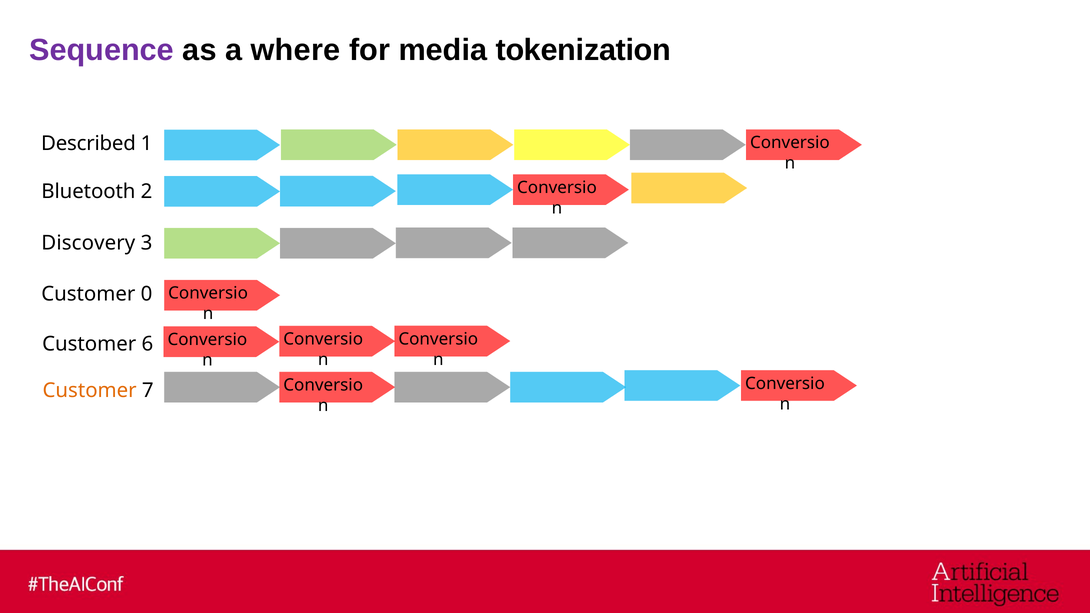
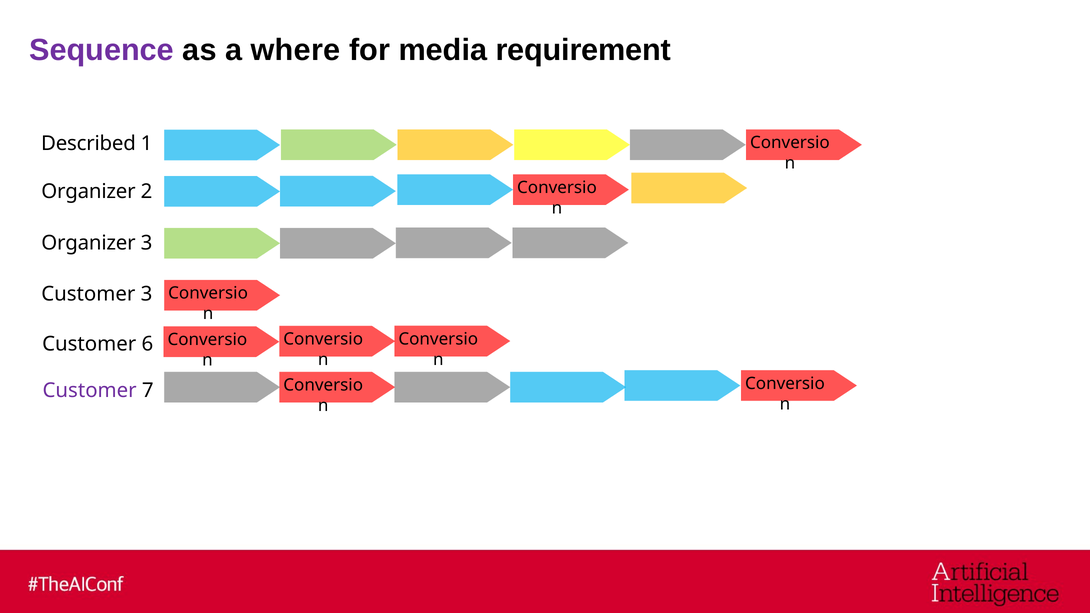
tokenization: tokenization -> requirement
Bluetooth at (88, 192): Bluetooth -> Organizer
Discovery at (88, 243): Discovery -> Organizer
Customer 0: 0 -> 3
Customer at (90, 391) colour: orange -> purple
